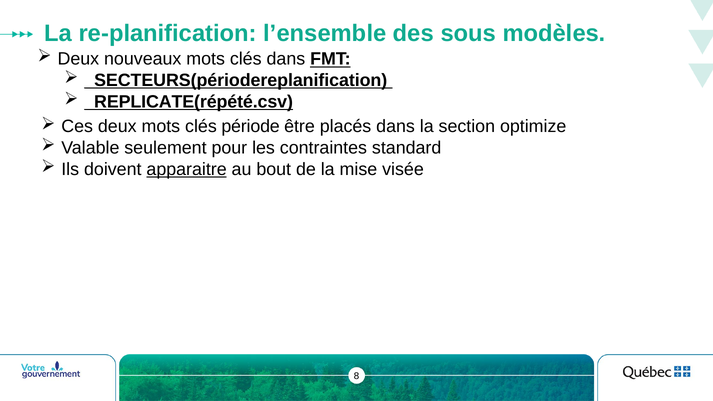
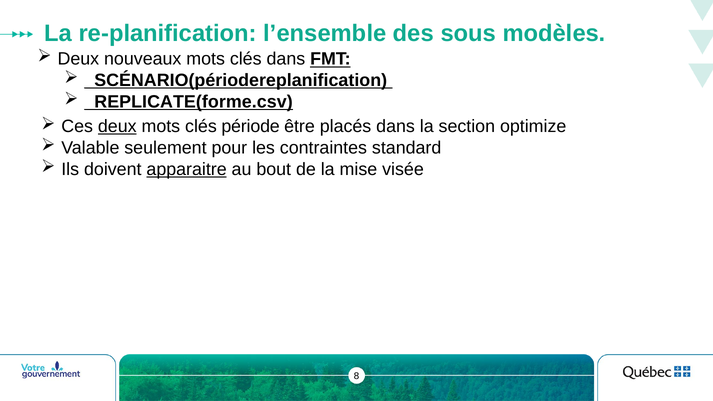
_SECTEURS(périodereplanification: _SECTEURS(périodereplanification -> _SCÉNARIO(périodereplanification
_REPLICATE(répété.csv: _REPLICATE(répété.csv -> _REPLICATE(forme.csv
deux at (117, 127) underline: none -> present
